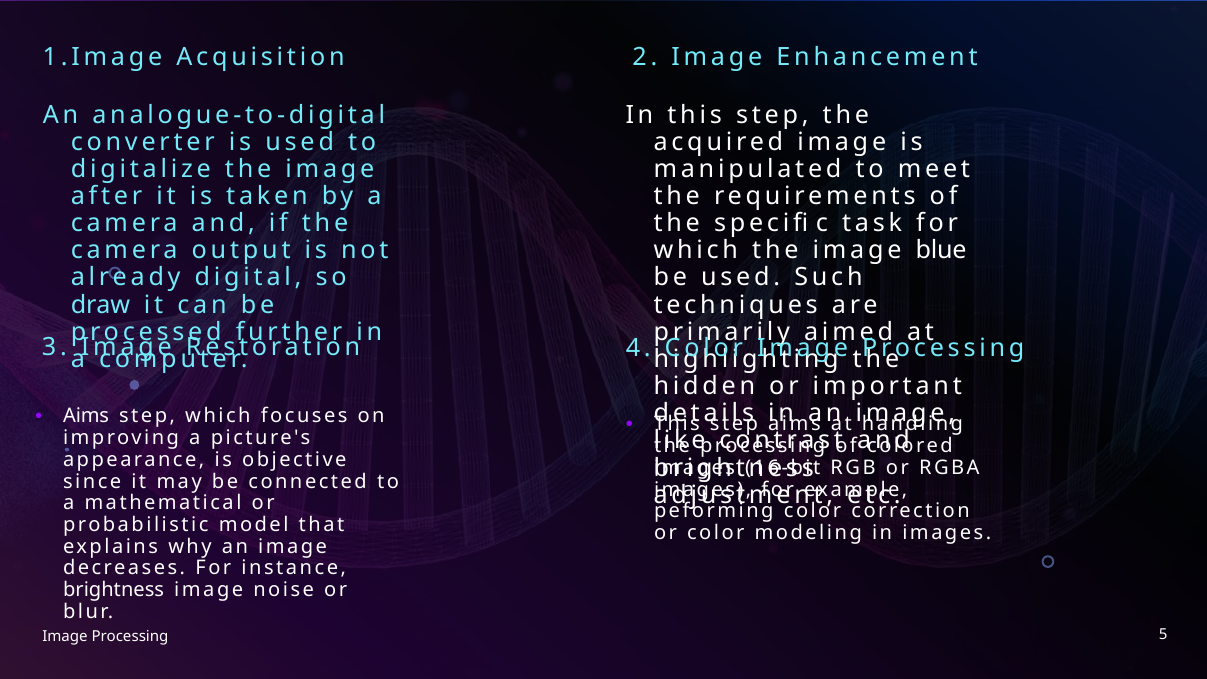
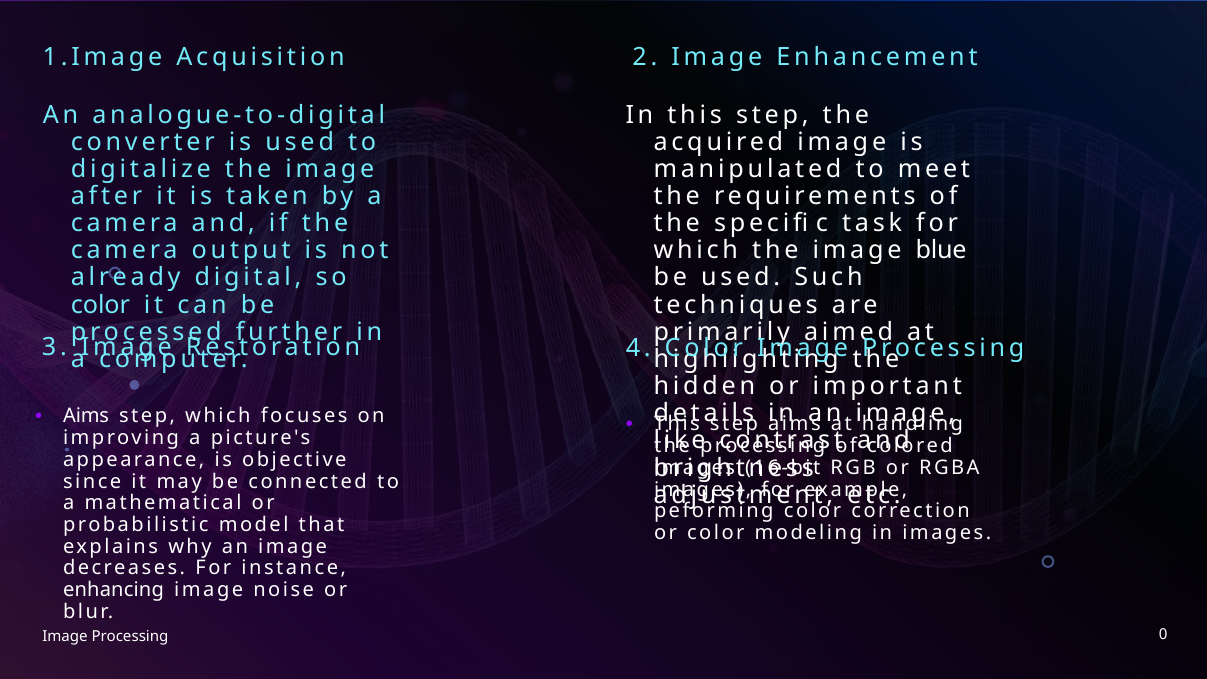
draw at (100, 305): draw -> color
brightness at (114, 590): brightness -> enhancing
5: 5 -> 0
